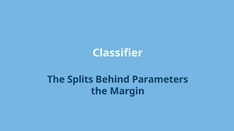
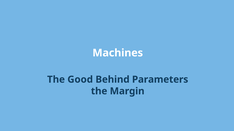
Classifier: Classifier -> Machines
Splits: Splits -> Good
